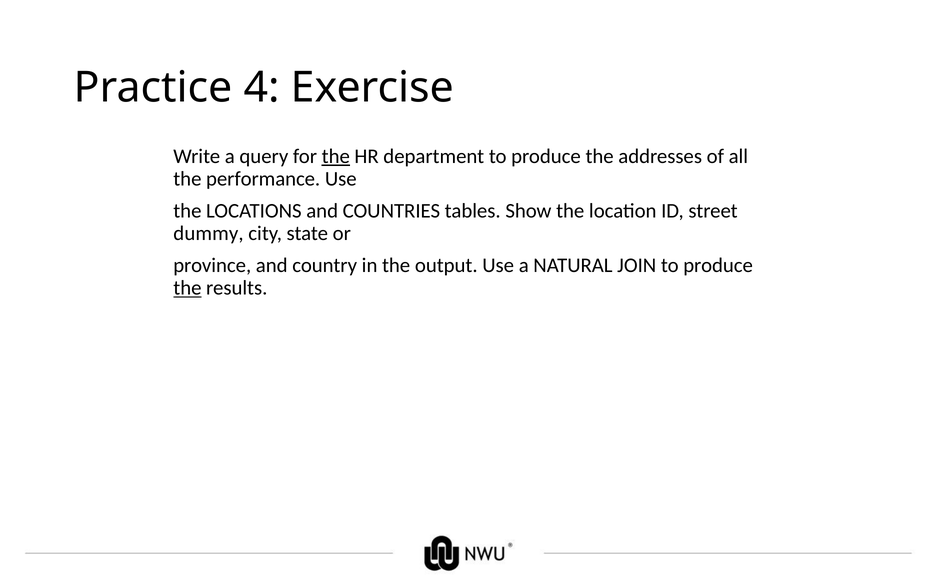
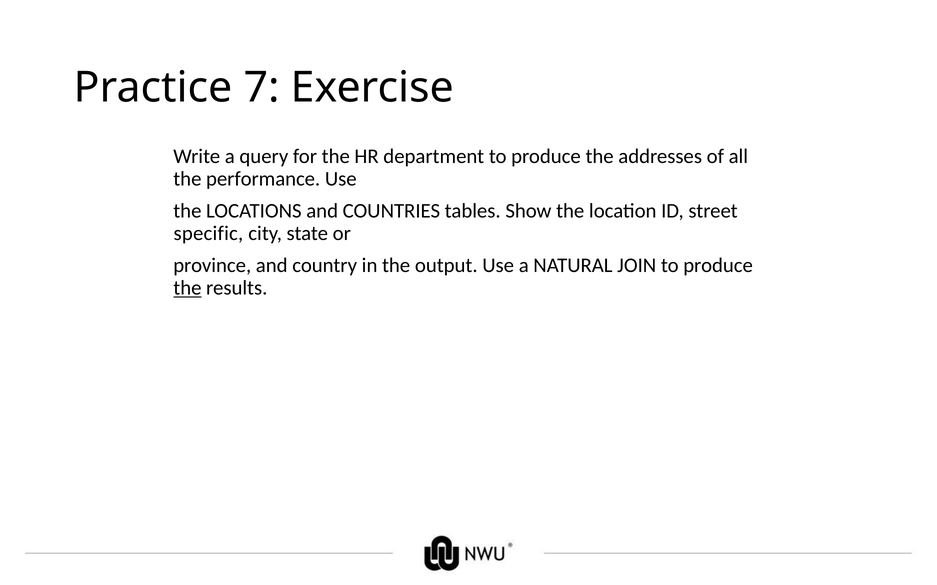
4: 4 -> 7
the at (336, 156) underline: present -> none
dummy: dummy -> specific
